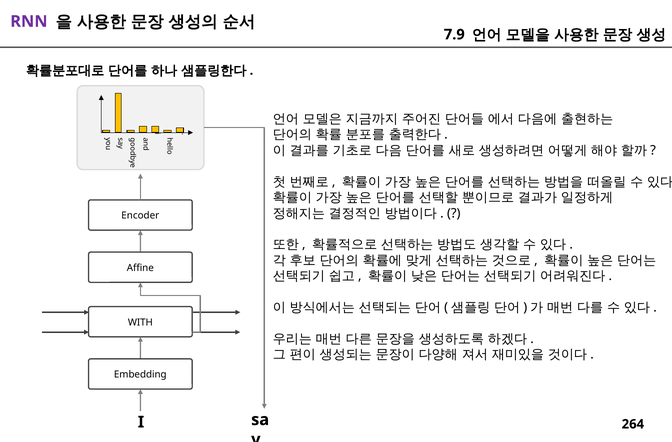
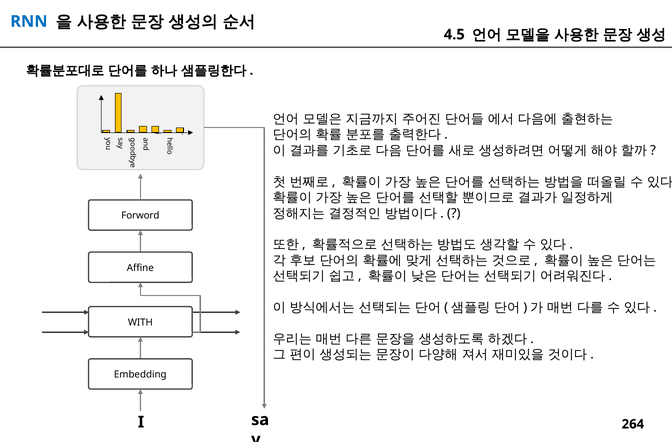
RNN colour: purple -> blue
7.9: 7.9 -> 4.5
Encoder: Encoder -> Forword
